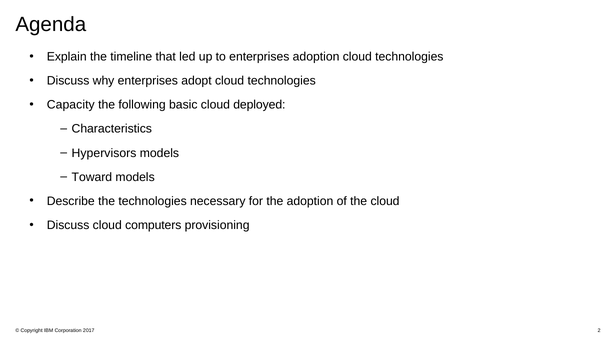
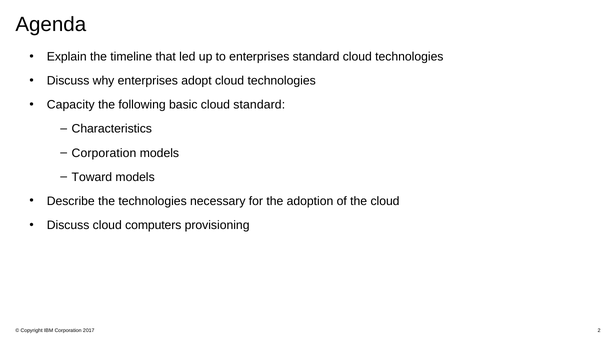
enterprises adoption: adoption -> standard
cloud deployed: deployed -> standard
Hypervisors at (104, 153): Hypervisors -> Corporation
